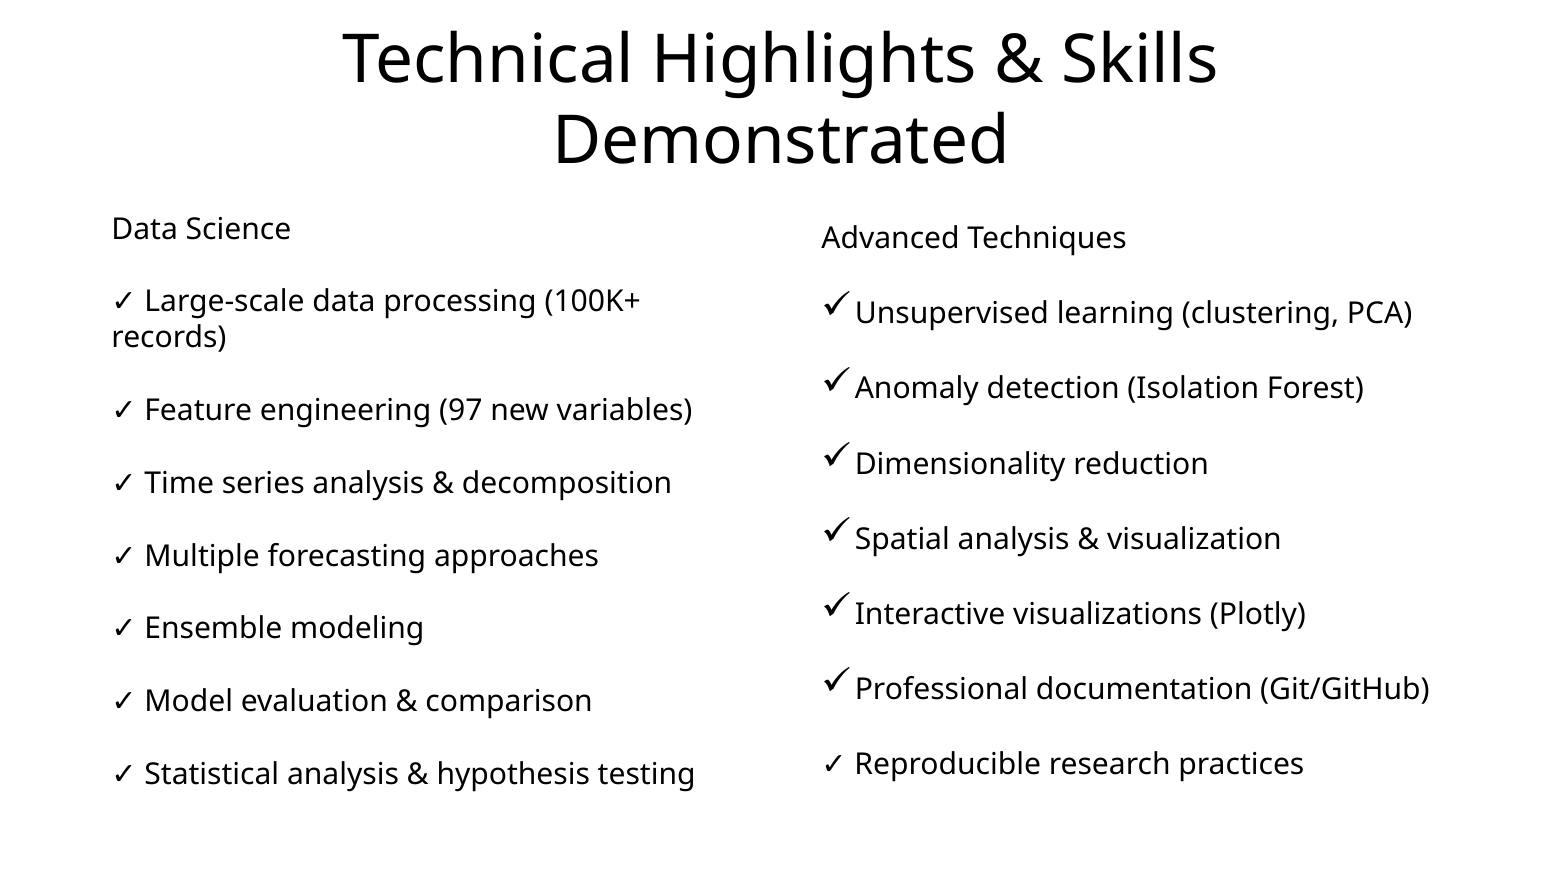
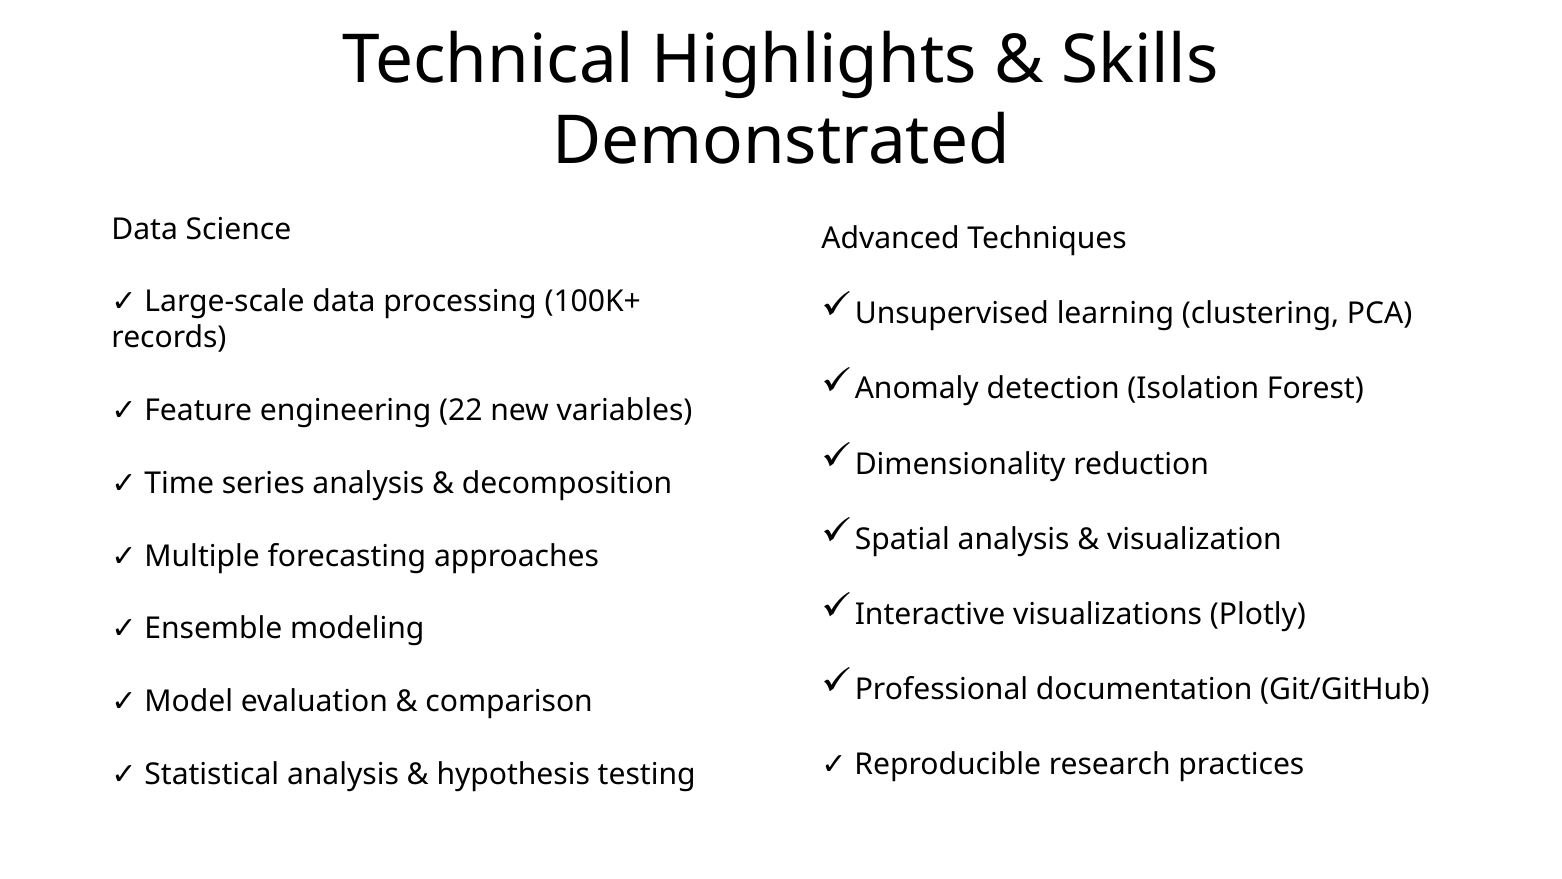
97: 97 -> 22
